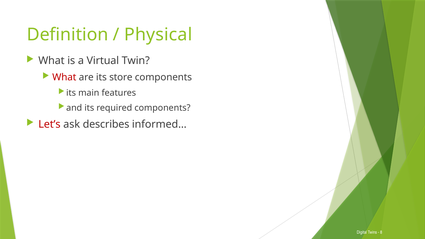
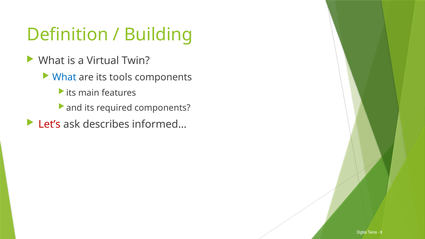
Physical: Physical -> Building
What at (64, 77) colour: red -> blue
store: store -> tools
